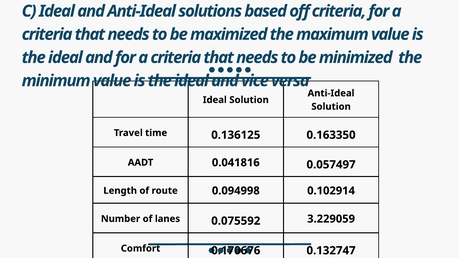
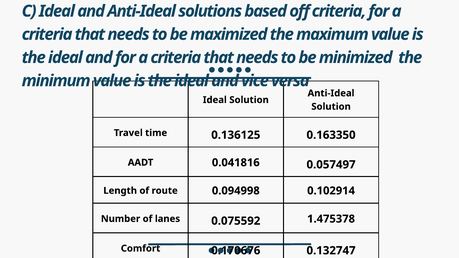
3.229059: 3.229059 -> 1.475378
